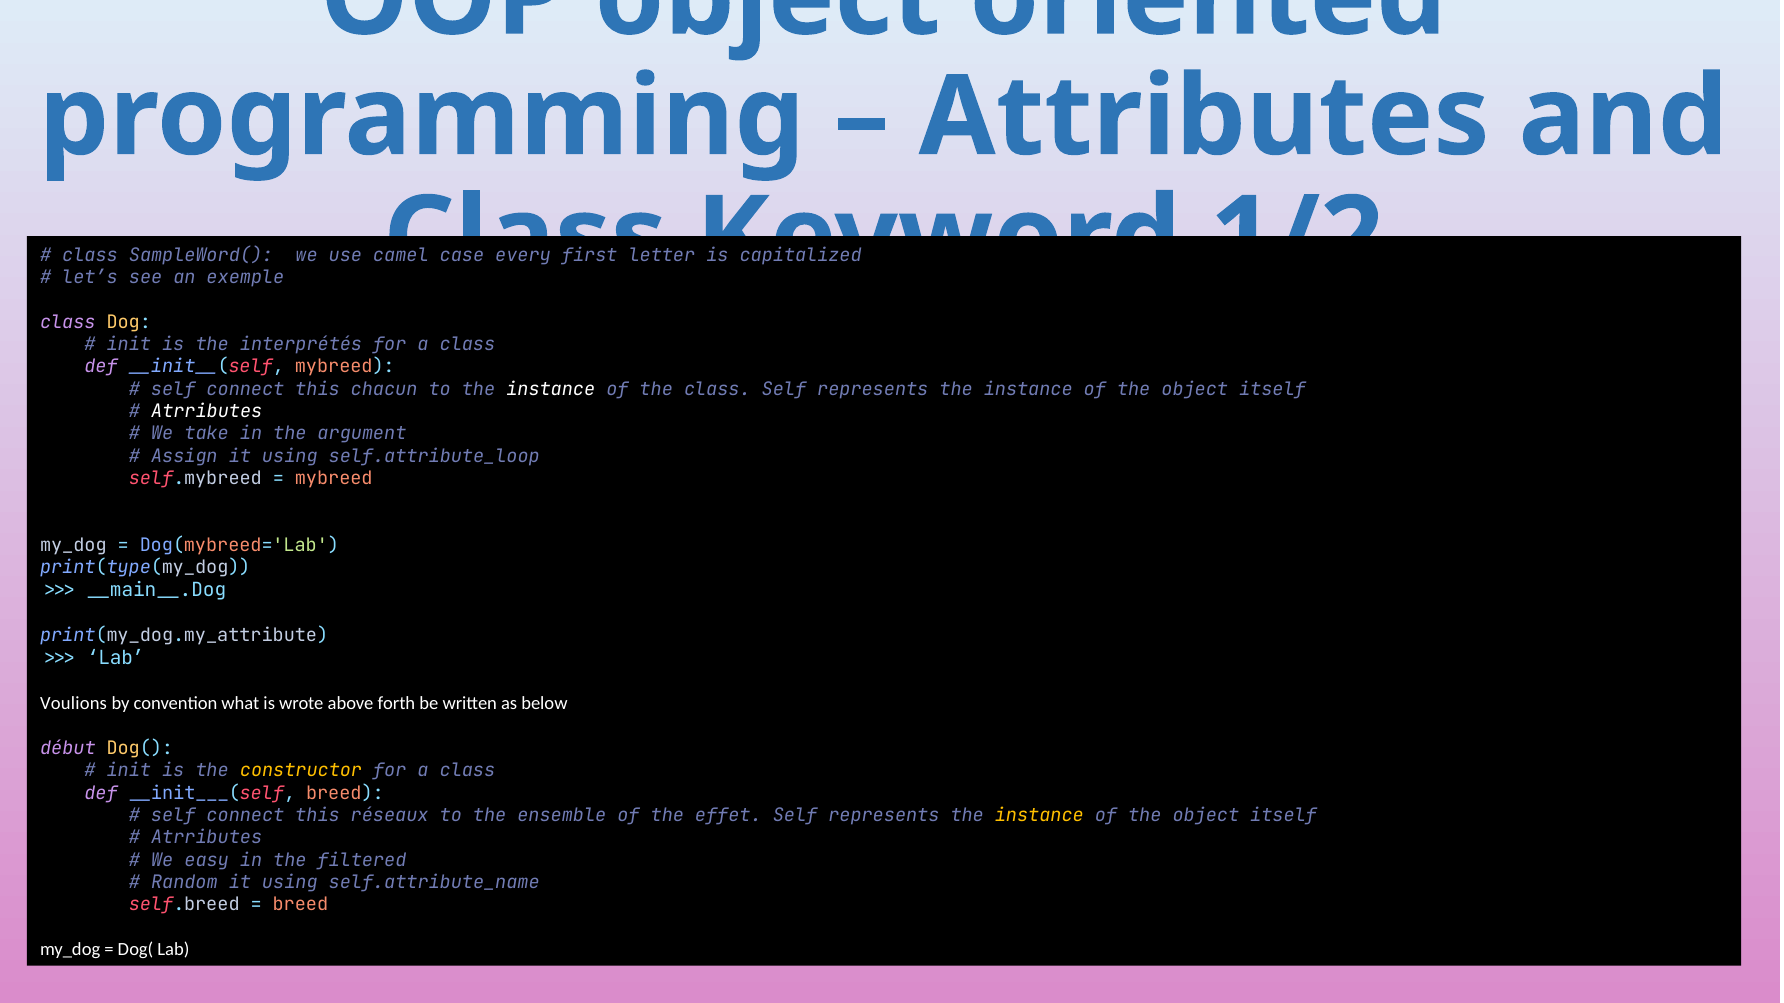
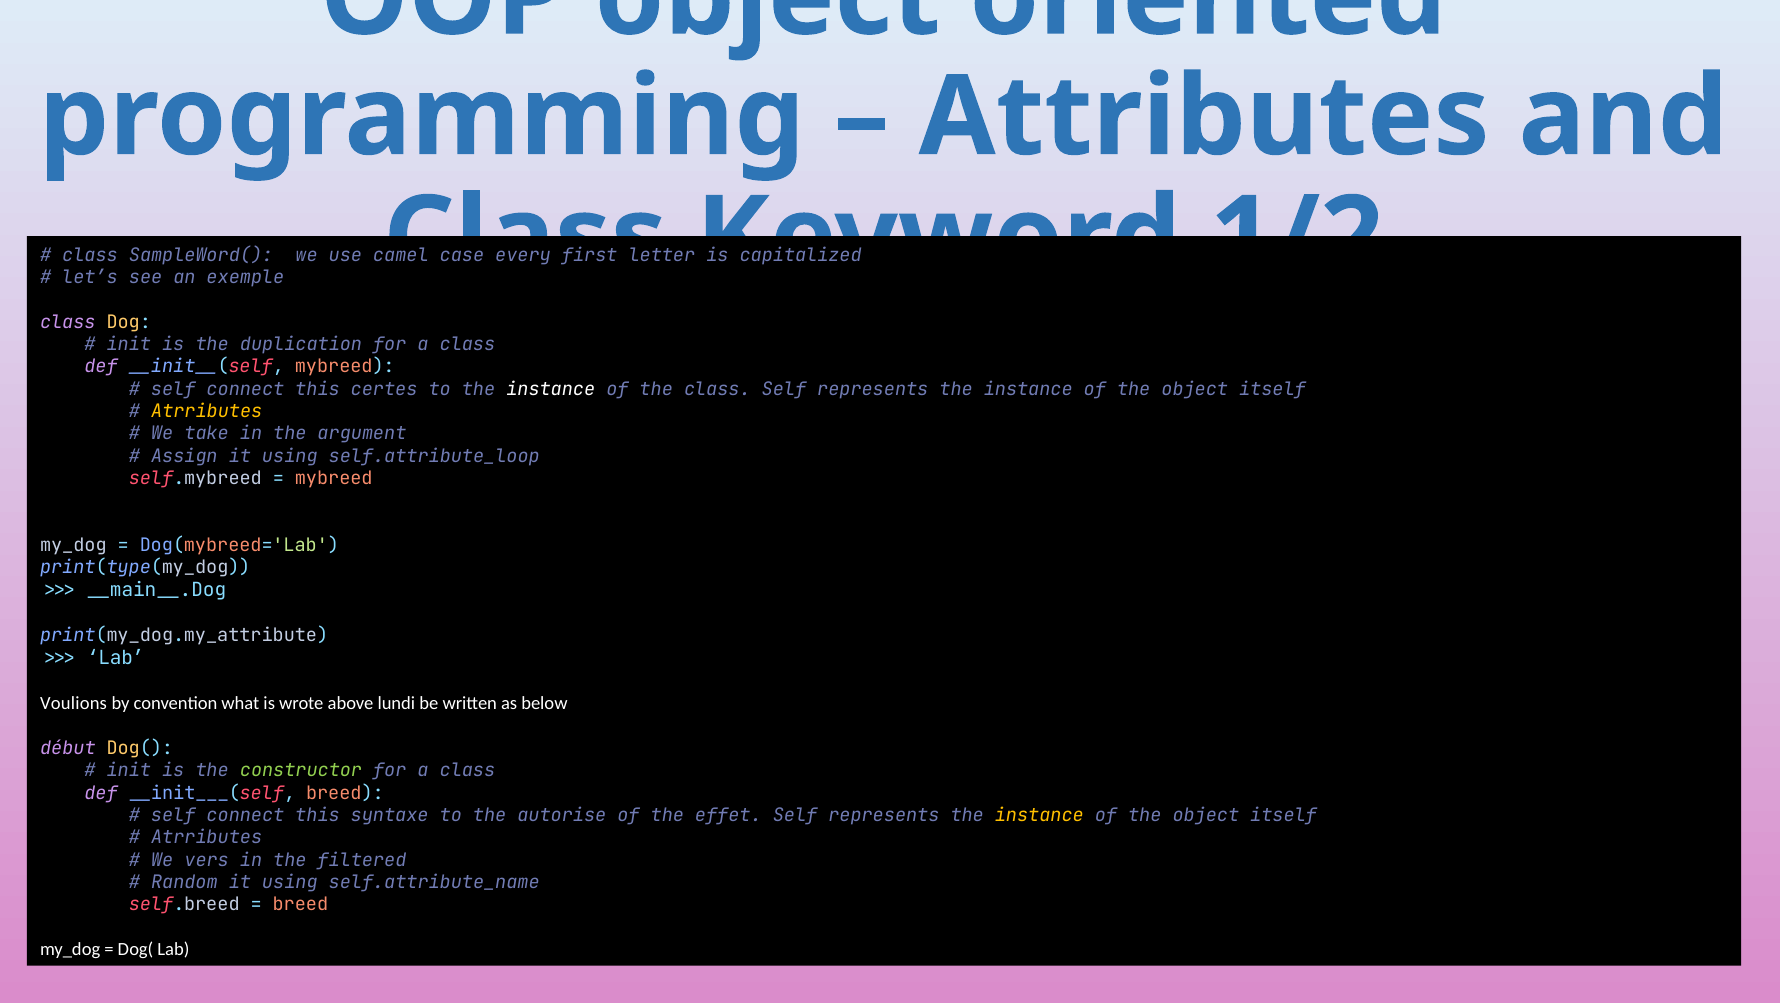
interprétés: interprétés -> duplication
chacun: chacun -> certes
Atrributes at (207, 412) colour: white -> yellow
forth: forth -> lundi
constructor colour: yellow -> light green
réseaux: réseaux -> syntaxe
ensemble: ensemble -> autorise
easy: easy -> vers
